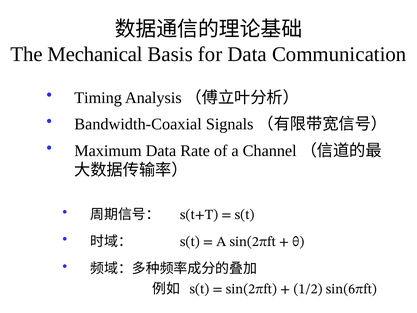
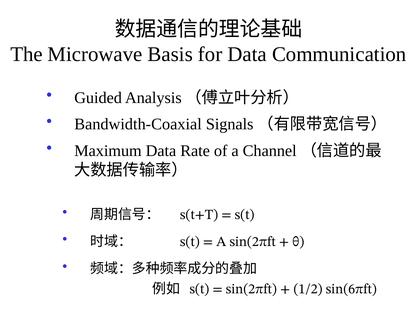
Mechanical: Mechanical -> Microwave
Timing: Timing -> Guided
